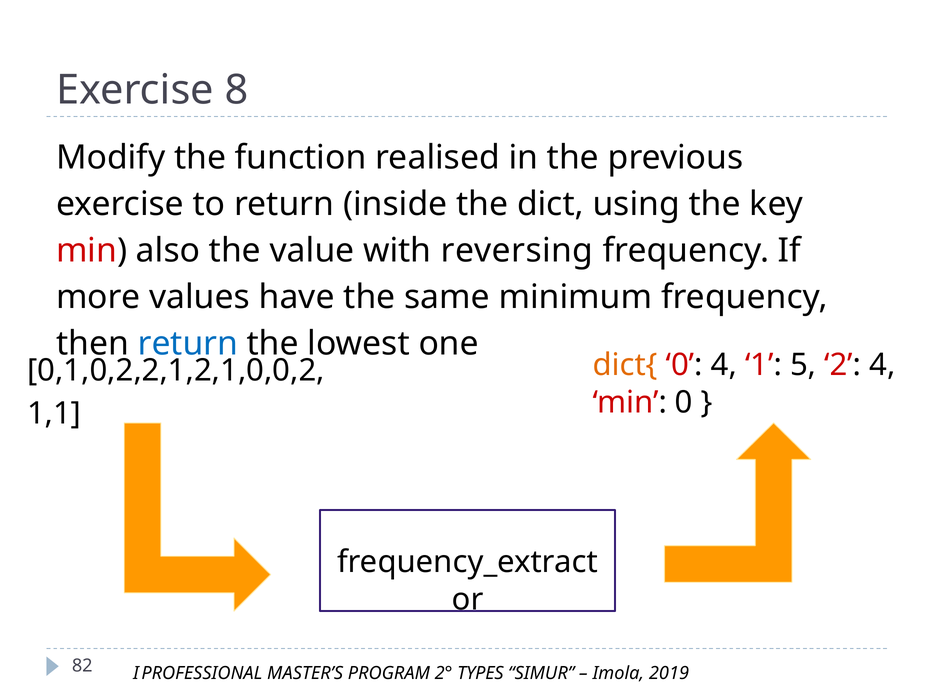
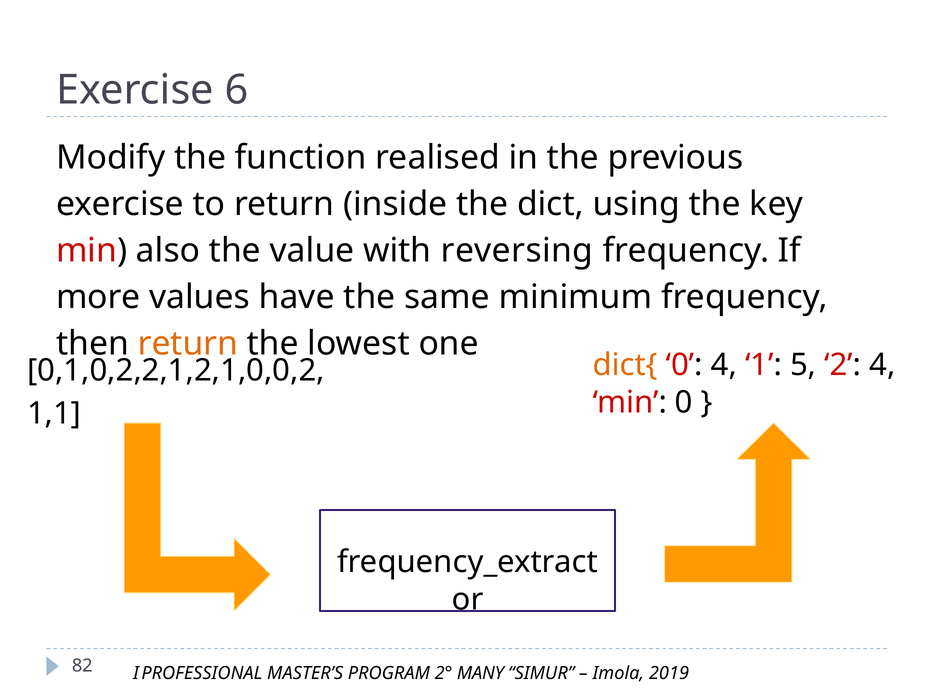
8: 8 -> 6
return at (188, 344) colour: blue -> orange
TYPES: TYPES -> MANY
